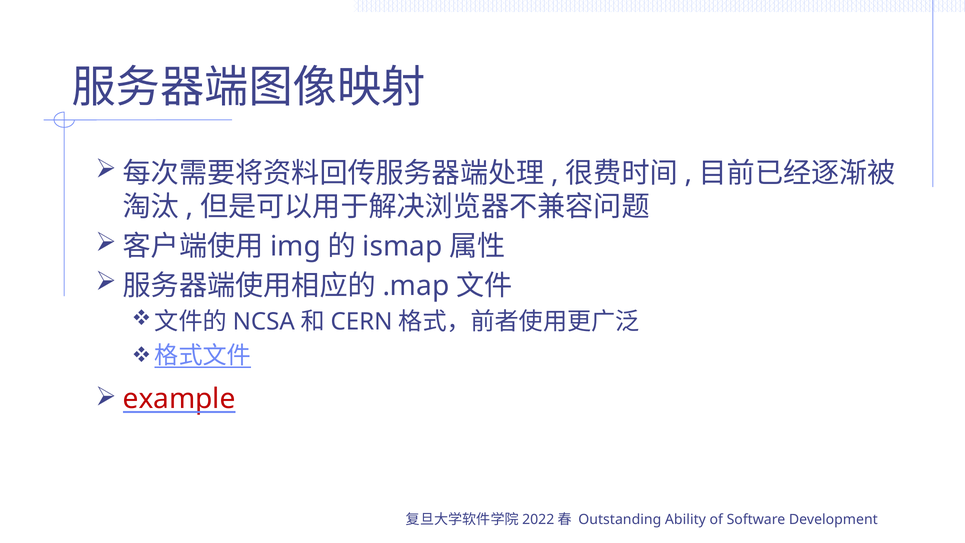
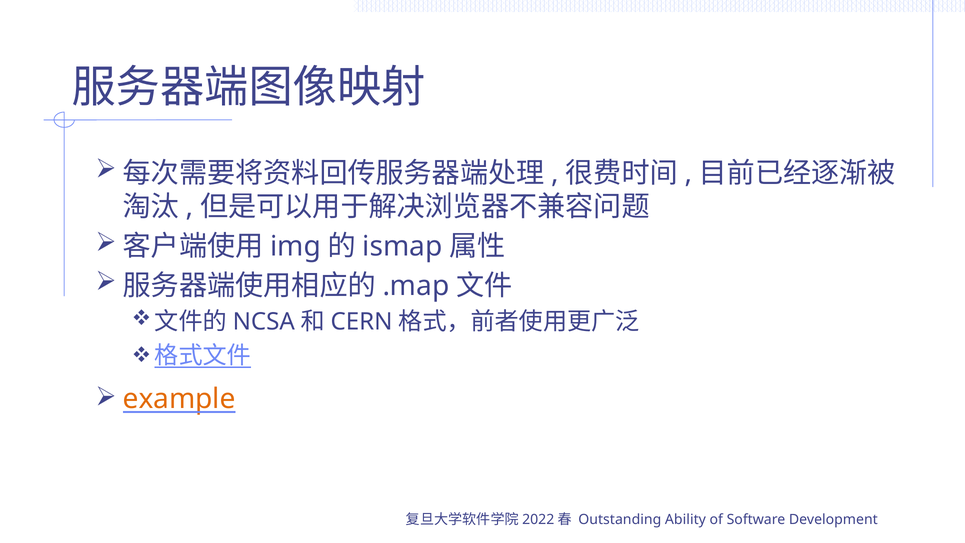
example colour: red -> orange
